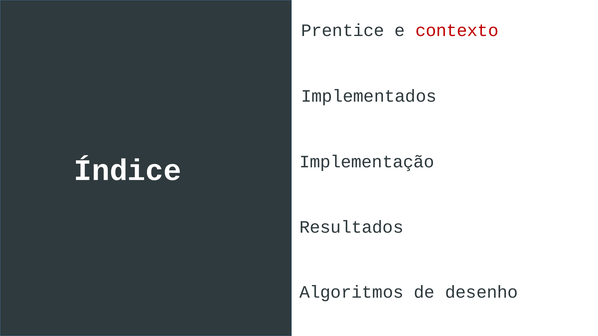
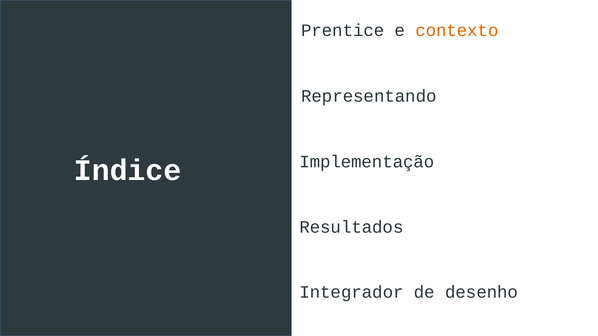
contexto colour: red -> orange
Implementados: Implementados -> Representando
Algoritmos: Algoritmos -> Integrador
